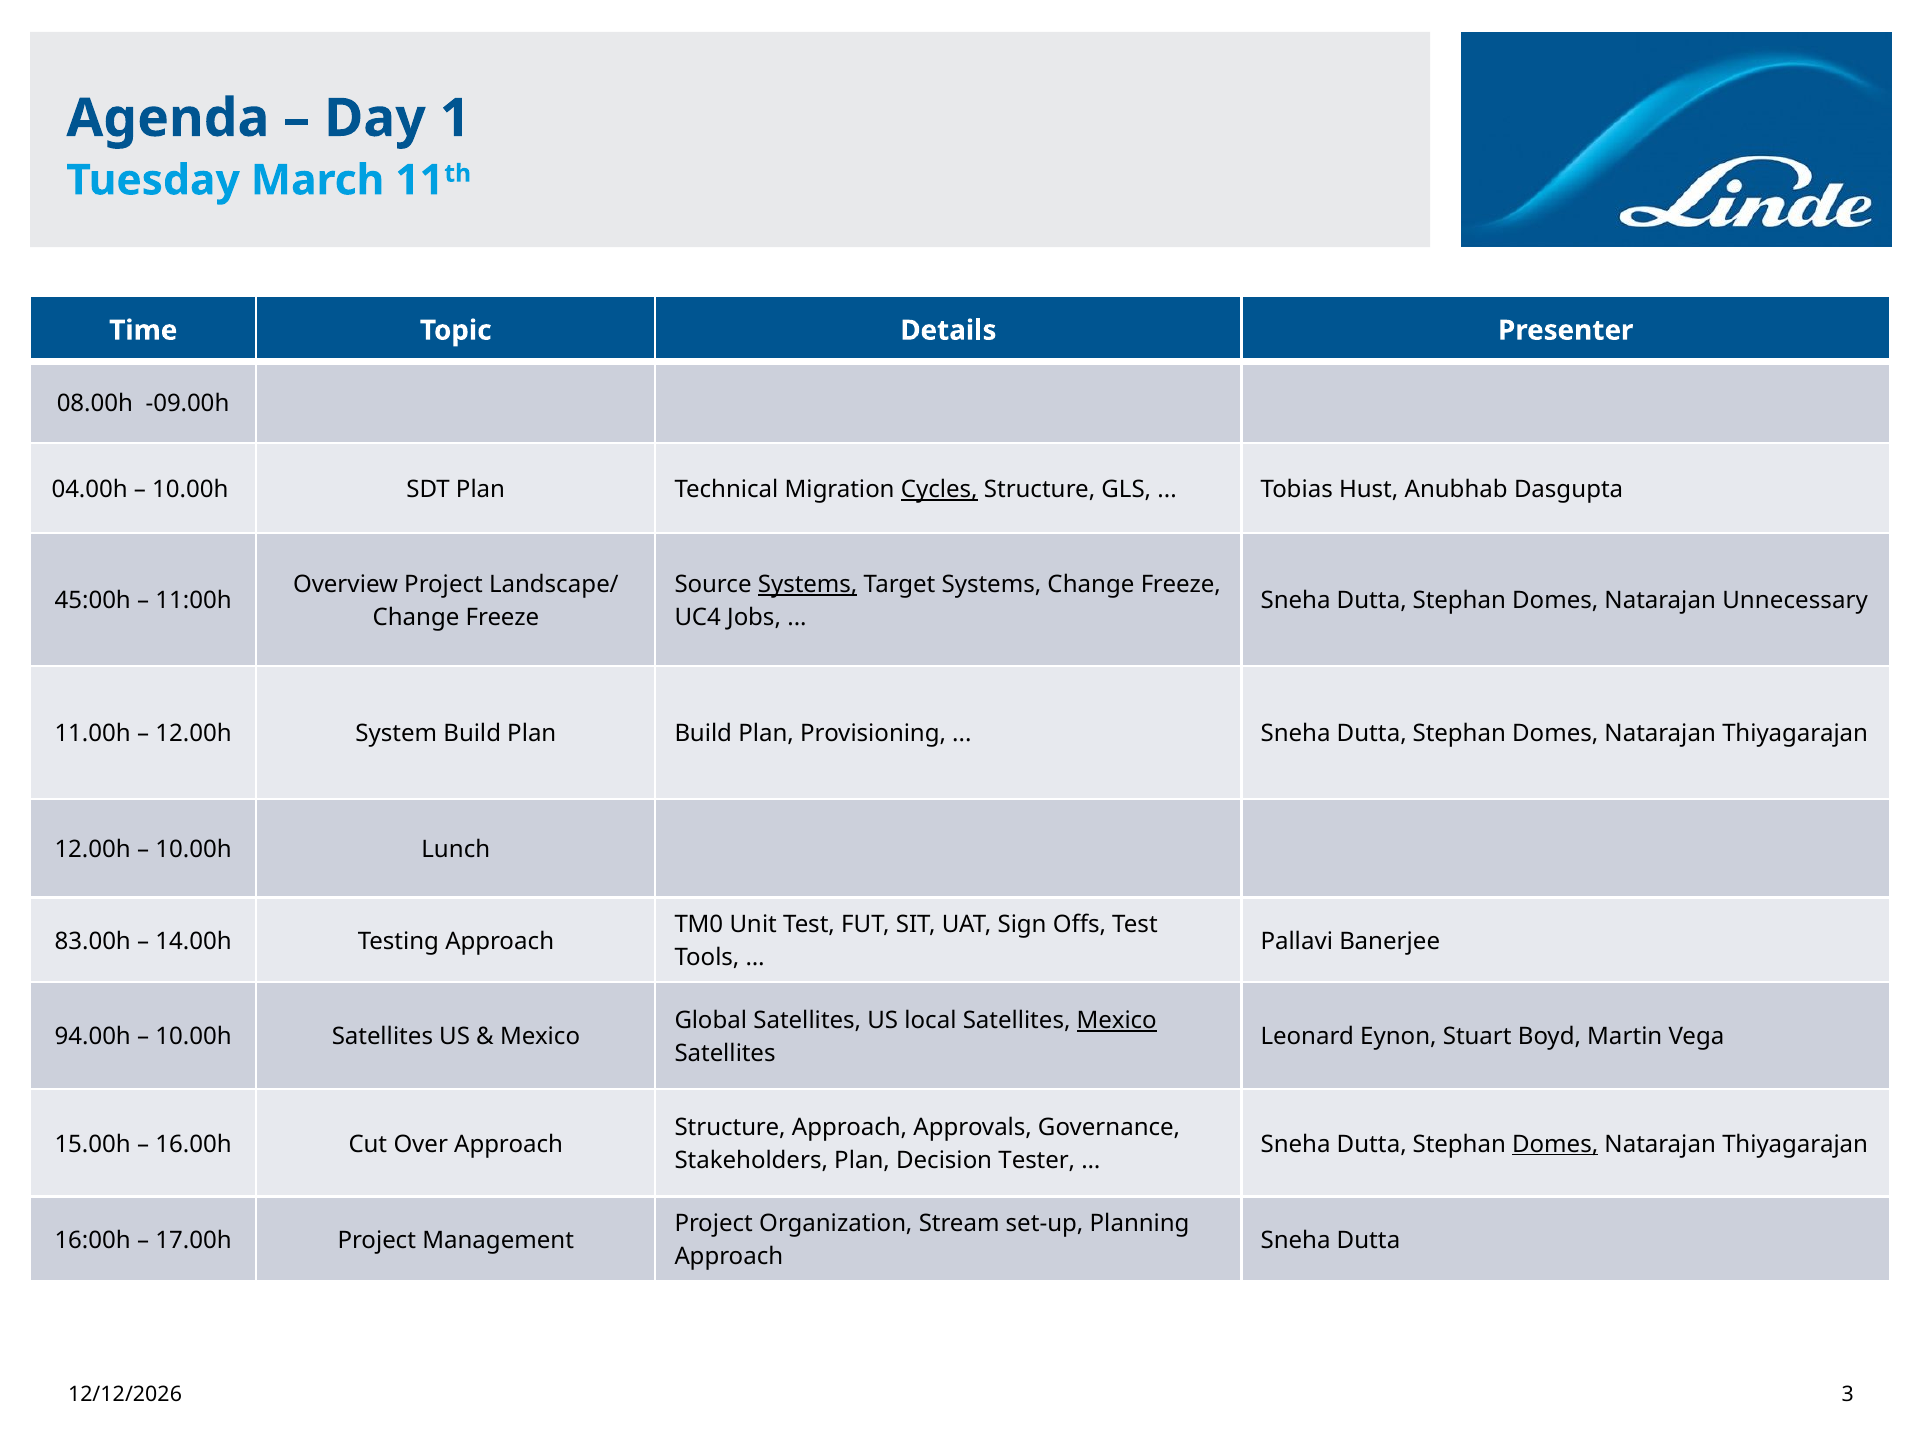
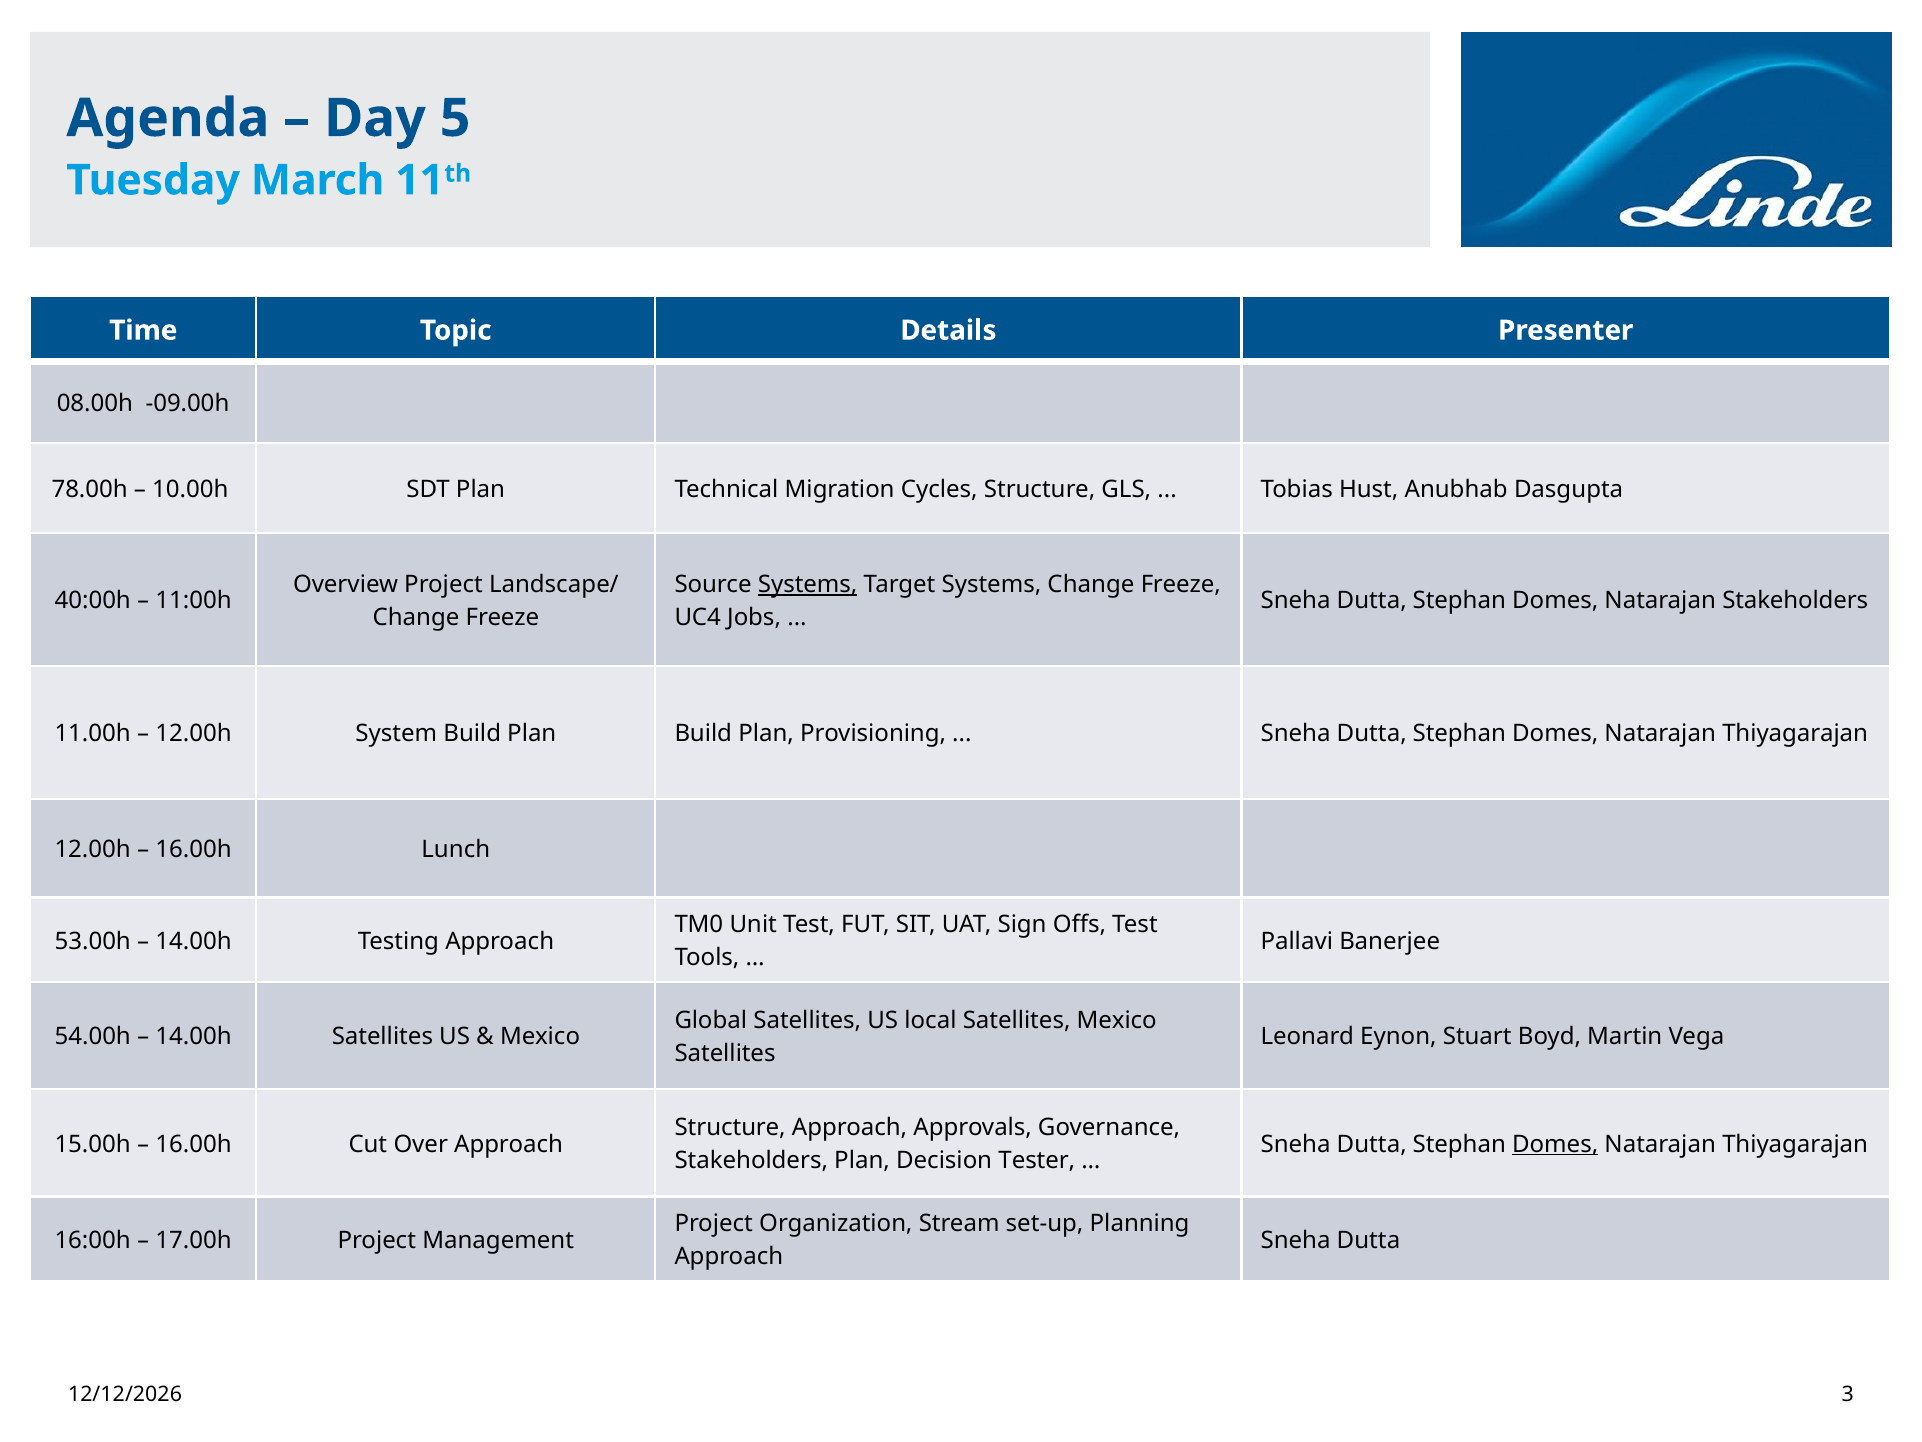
1: 1 -> 5
04.00h: 04.00h -> 78.00h
Cycles underline: present -> none
45:00h: 45:00h -> 40:00h
Natarajan Unnecessary: Unnecessary -> Stakeholders
10.00h at (193, 849): 10.00h -> 16.00h
83.00h: 83.00h -> 53.00h
Mexico at (1117, 1020) underline: present -> none
94.00h: 94.00h -> 54.00h
10.00h at (193, 1037): 10.00h -> 14.00h
